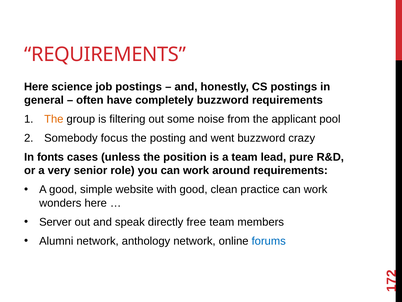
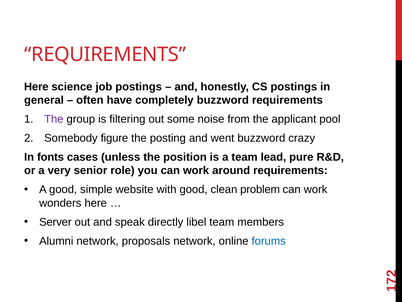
The at (54, 119) colour: orange -> purple
focus: focus -> figure
practice: practice -> problem
free: free -> libel
anthology: anthology -> proposals
